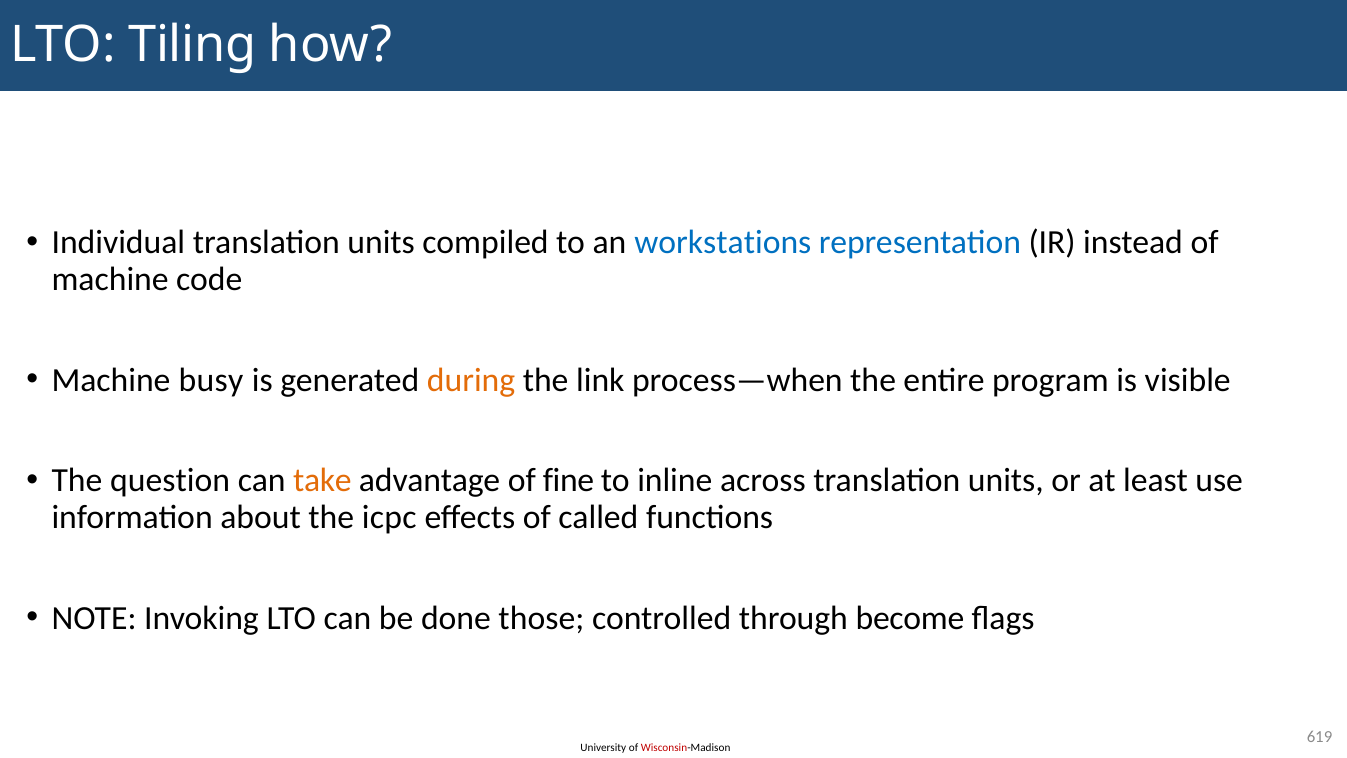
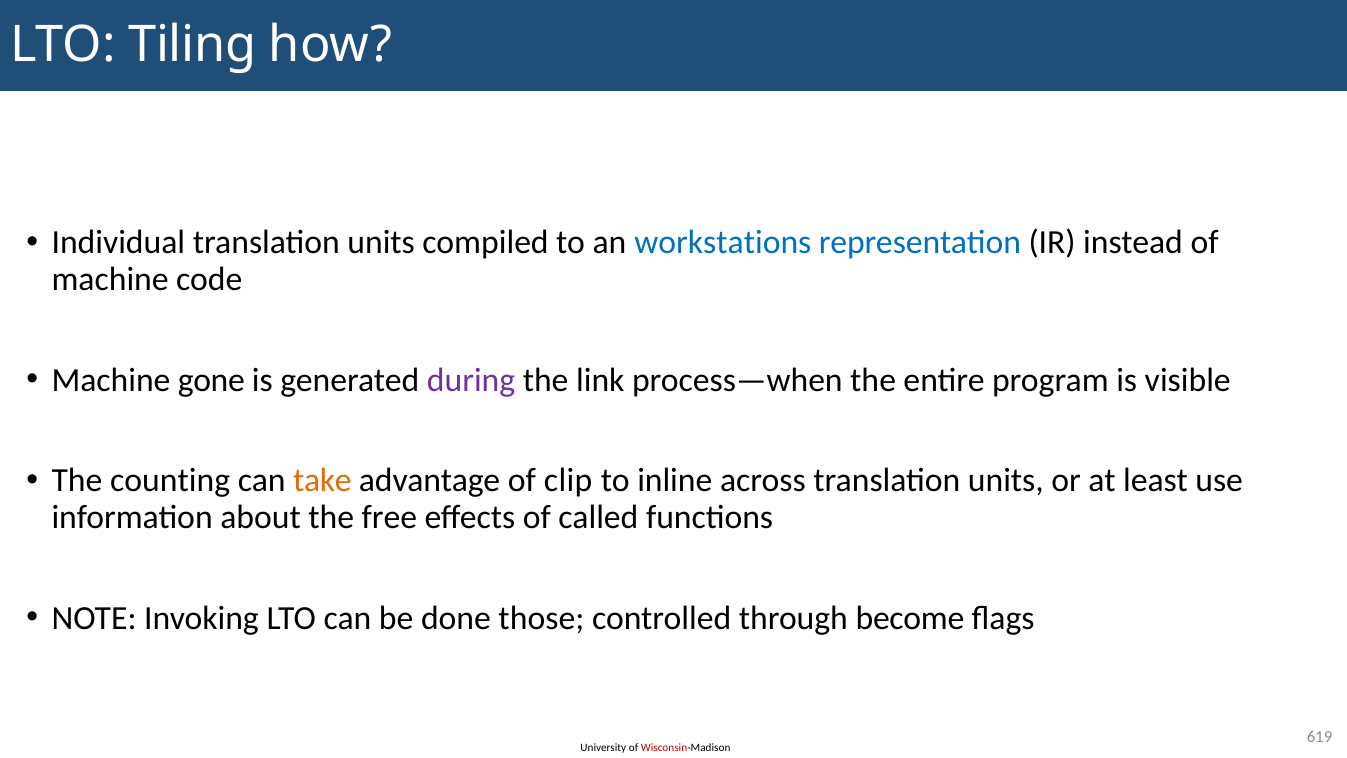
busy: busy -> gone
during colour: orange -> purple
question: question -> counting
fine: fine -> clip
icpc: icpc -> free
